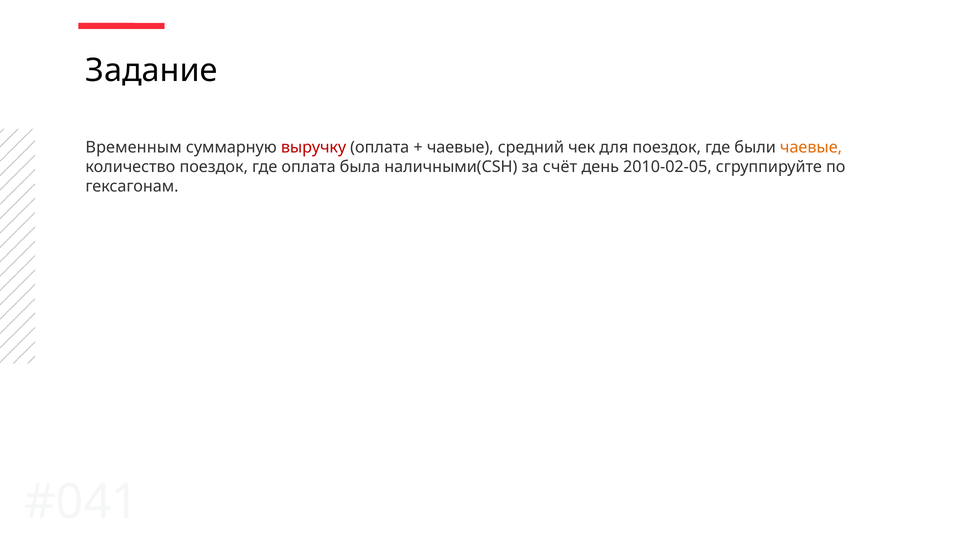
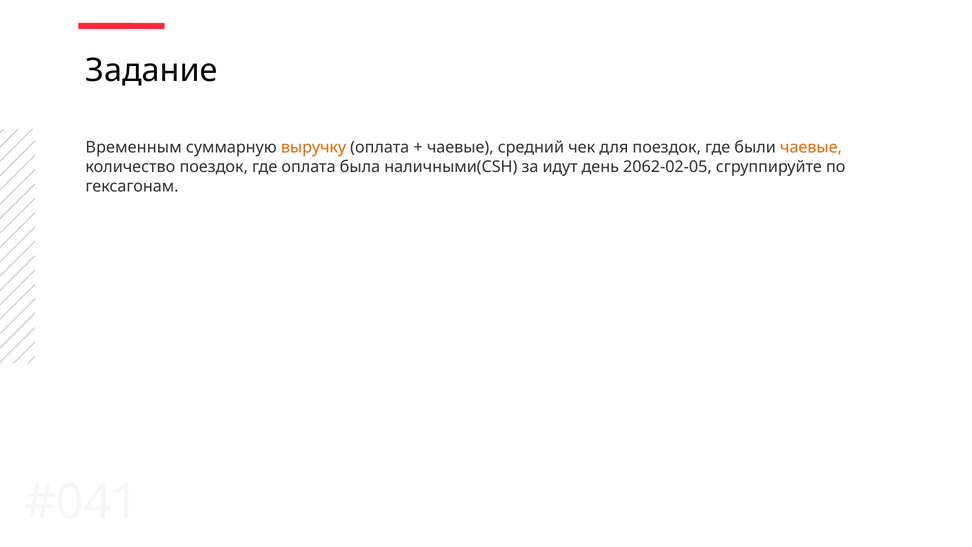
выручку colour: red -> orange
счёт: счёт -> идут
2010-02-05: 2010-02-05 -> 2062-02-05
